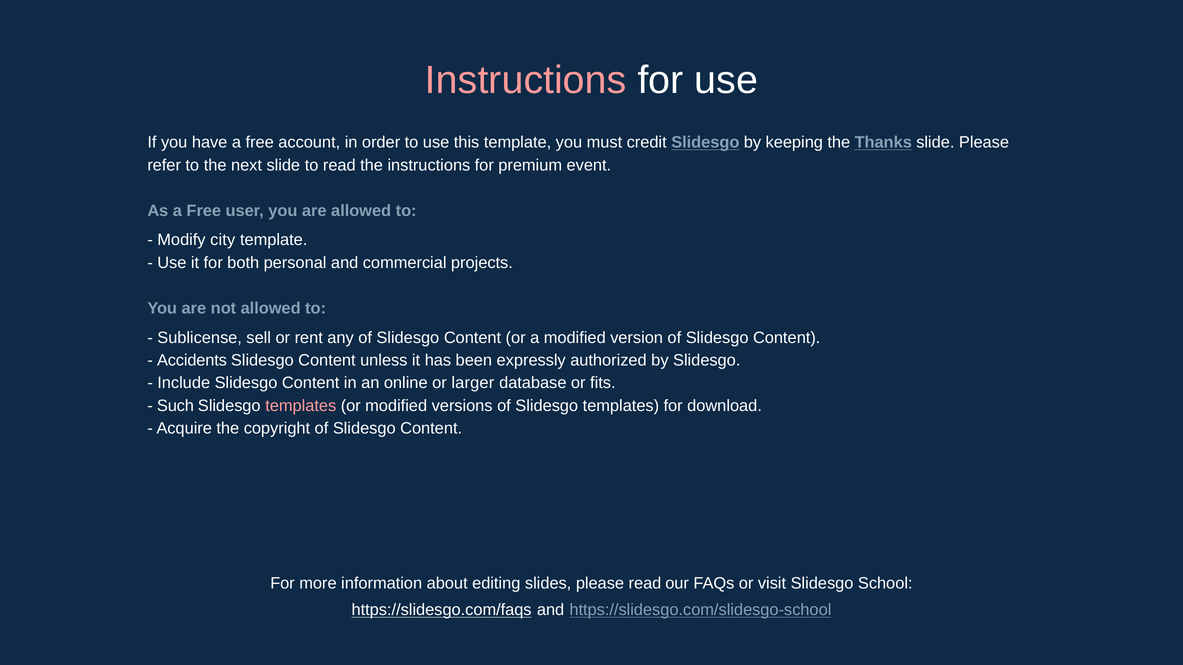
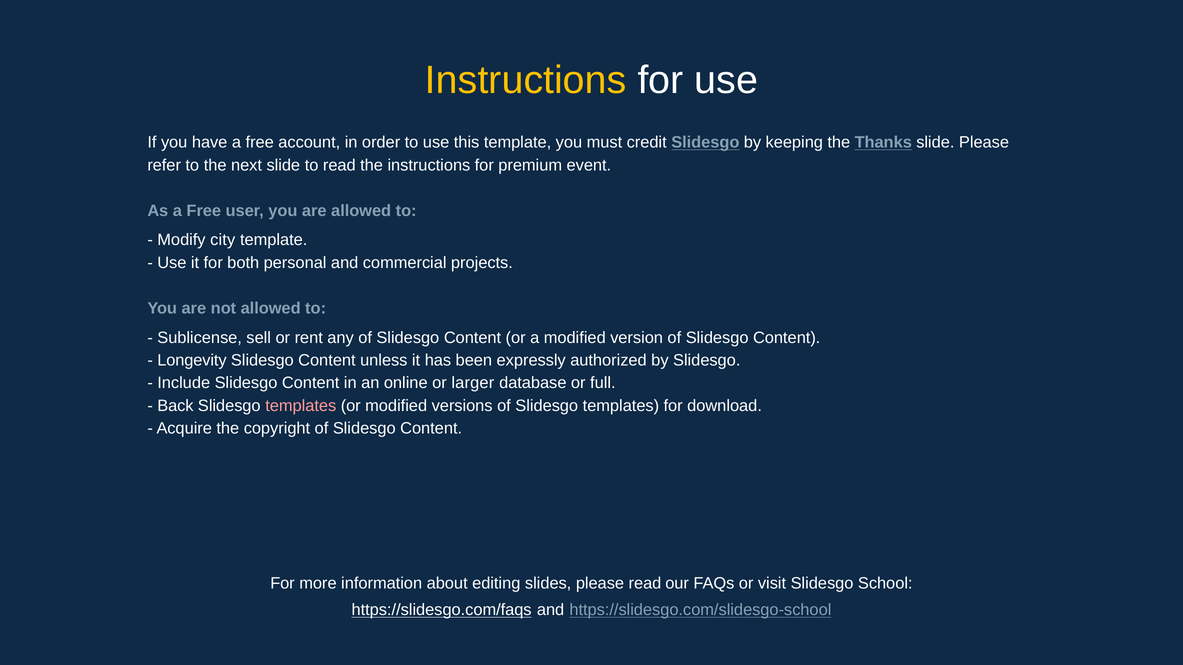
Instructions at (526, 80) colour: pink -> yellow
Accidents: Accidents -> Longevity
fits: fits -> full
Such: Such -> Back
